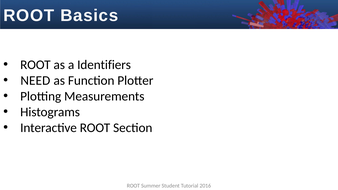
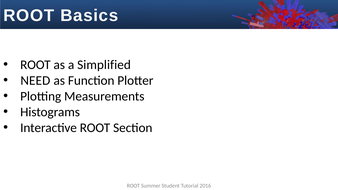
Identifiers: Identifiers -> Simplified
